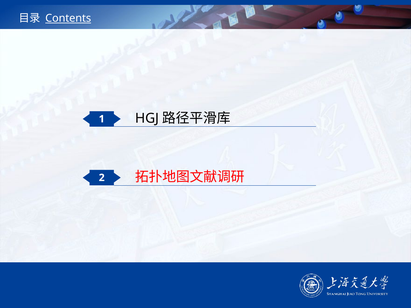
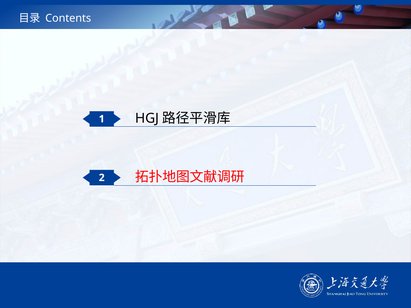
Contents underline: present -> none
